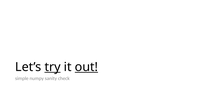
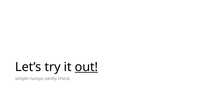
try underline: present -> none
